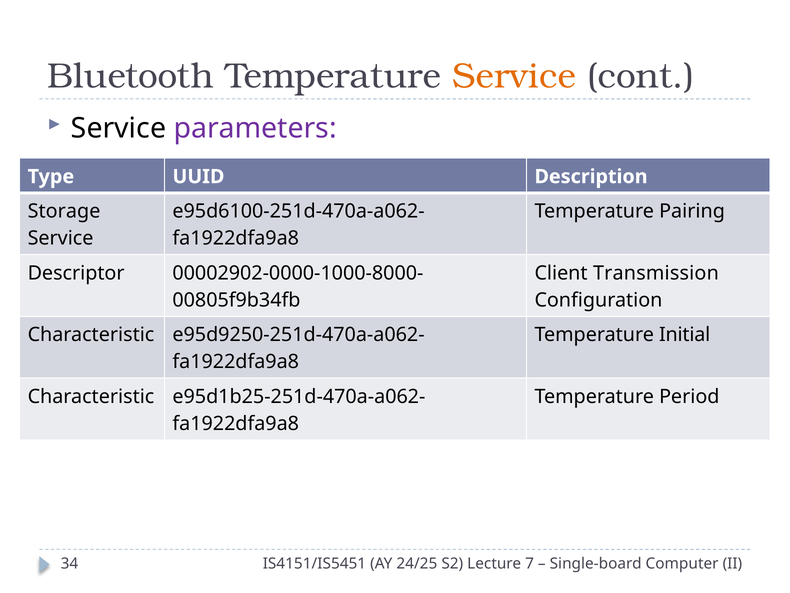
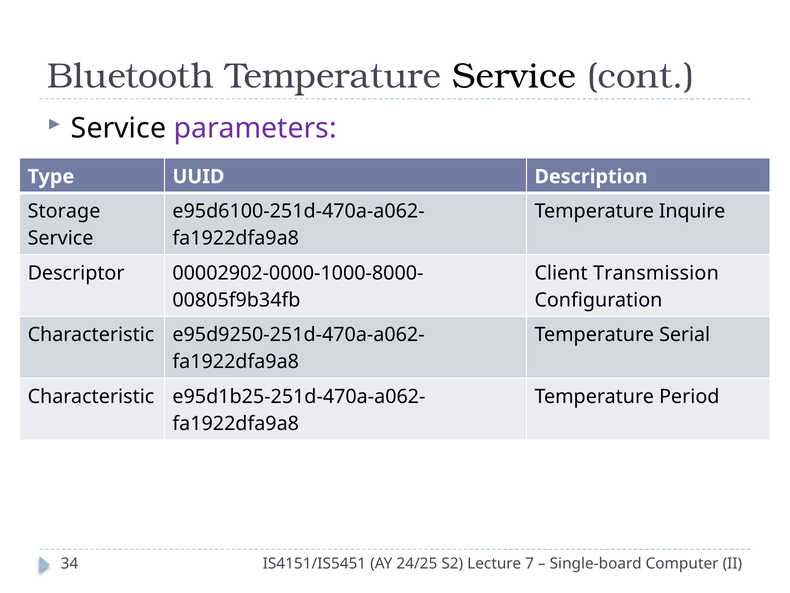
Service at (514, 76) colour: orange -> black
Pairing: Pairing -> Inquire
Initial: Initial -> Serial
